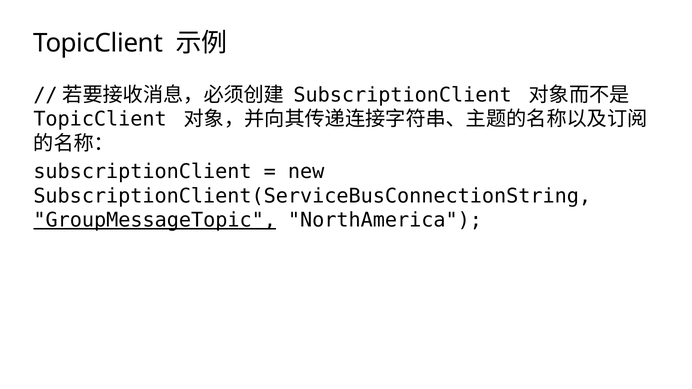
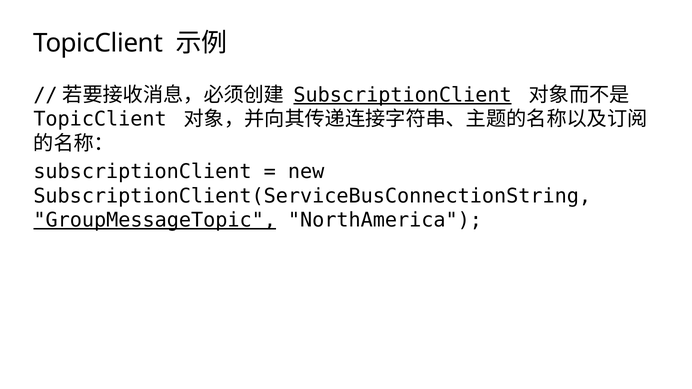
SubscriptionClient at (403, 95) underline: none -> present
